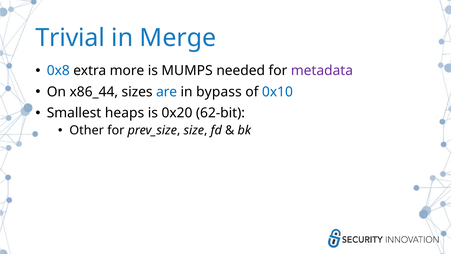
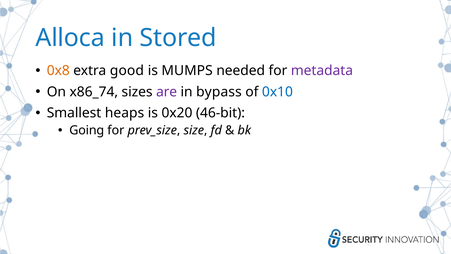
Trivial: Trivial -> Alloca
Merge: Merge -> Stored
0x8 colour: blue -> orange
more: more -> good
x86_44: x86_44 -> x86_74
are colour: blue -> purple
62-bit: 62-bit -> 46-bit
Other: Other -> Going
